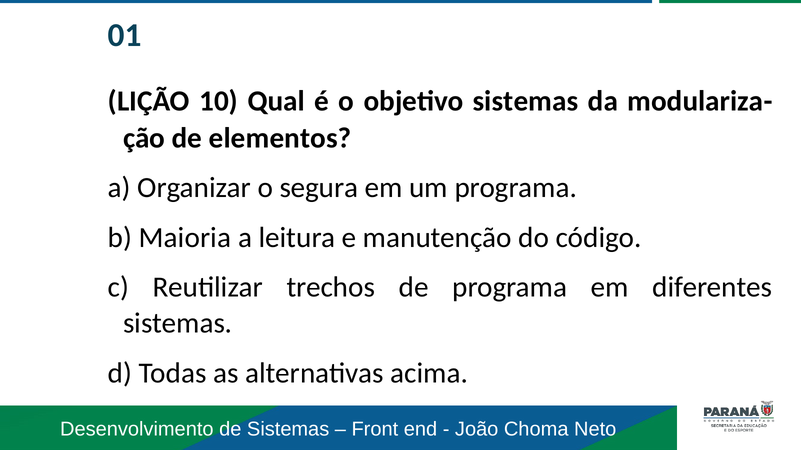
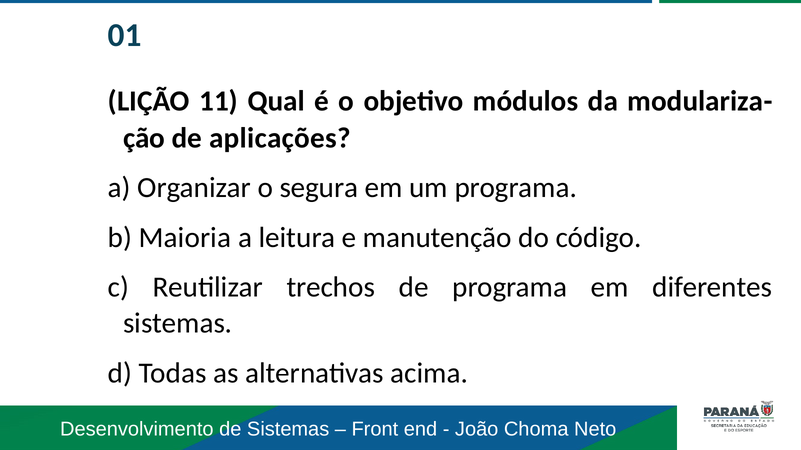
10: 10 -> 11
objetivo sistemas: sistemas -> módulos
elementos: elementos -> aplicações
